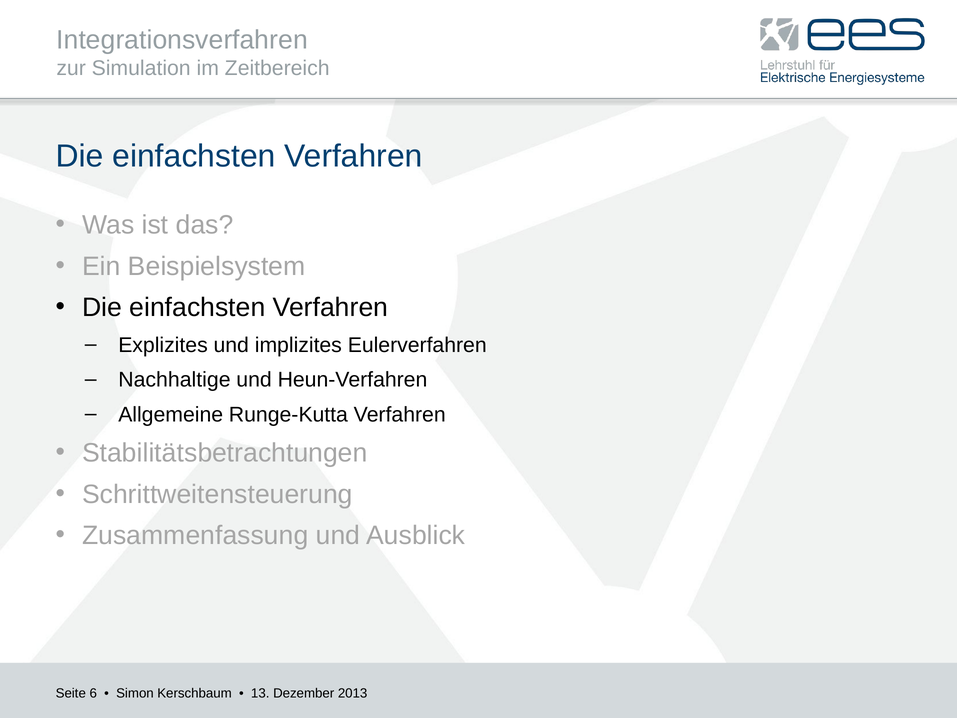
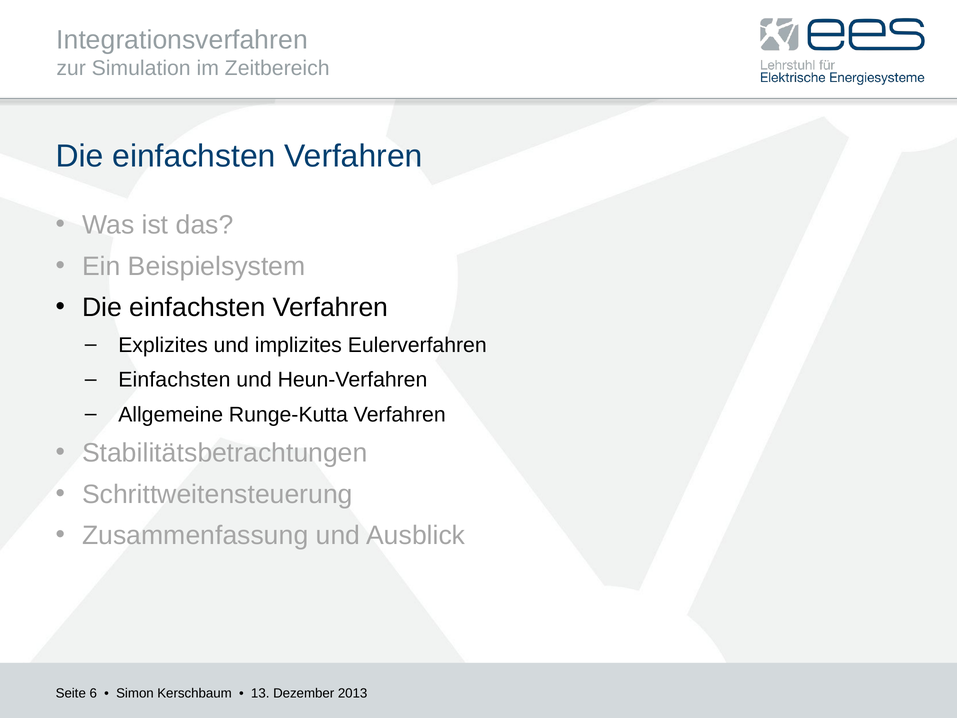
Nachhaltige at (174, 380): Nachhaltige -> Einfachsten
